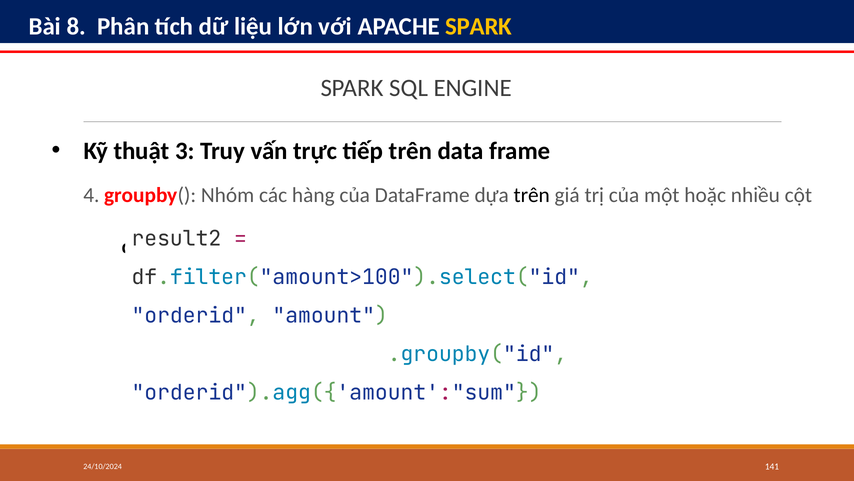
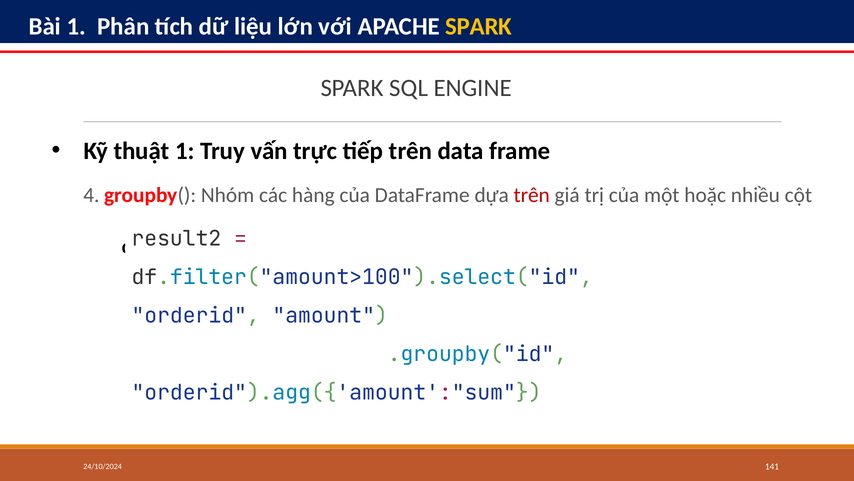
Bài 8: 8 -> 1
thuật 3: 3 -> 1
trên at (532, 195) colour: black -> red
